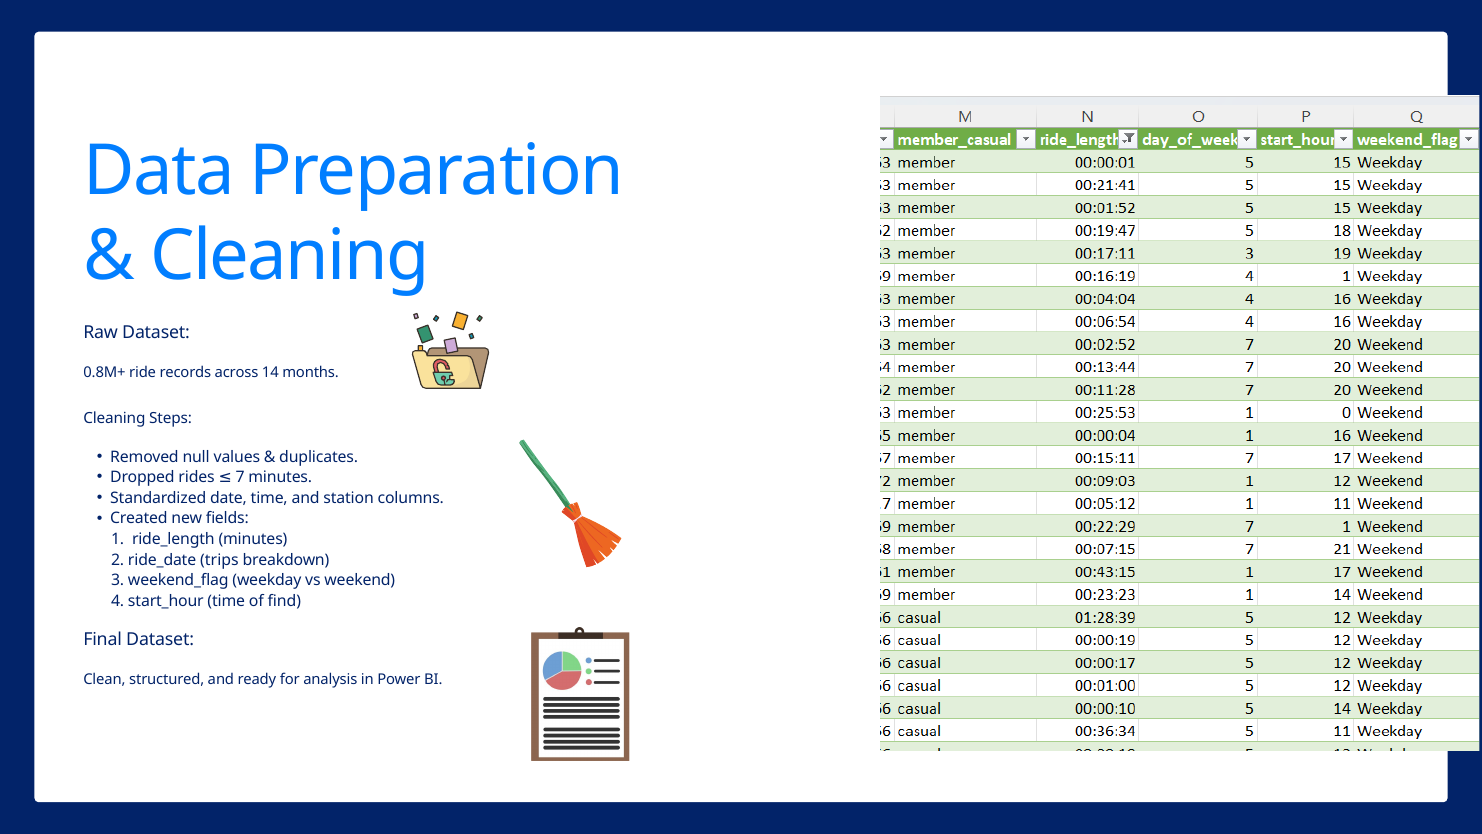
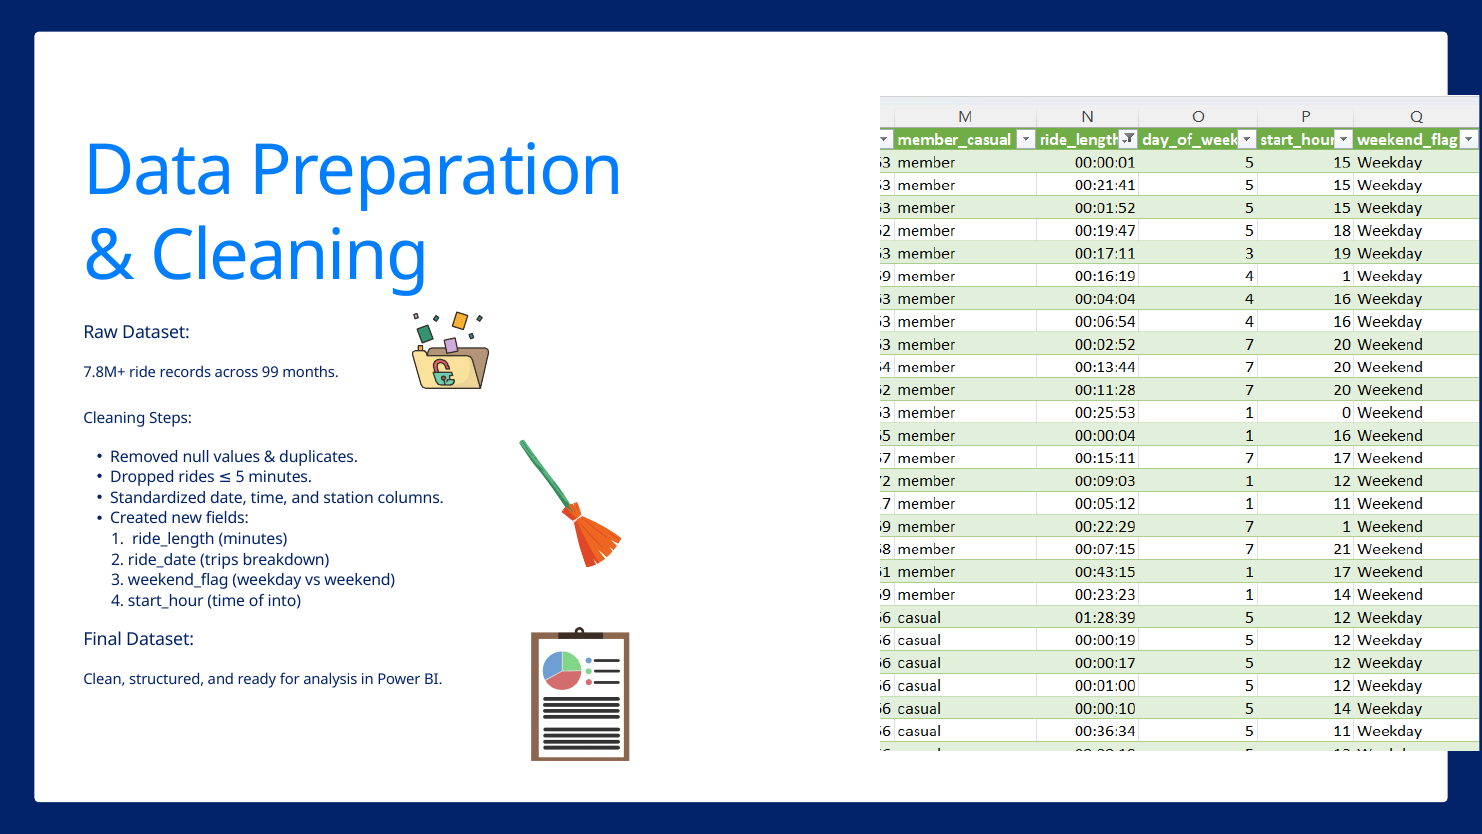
0.8M+: 0.8M+ -> 7.8M+
14: 14 -> 99
7: 7 -> 5
find: find -> into
